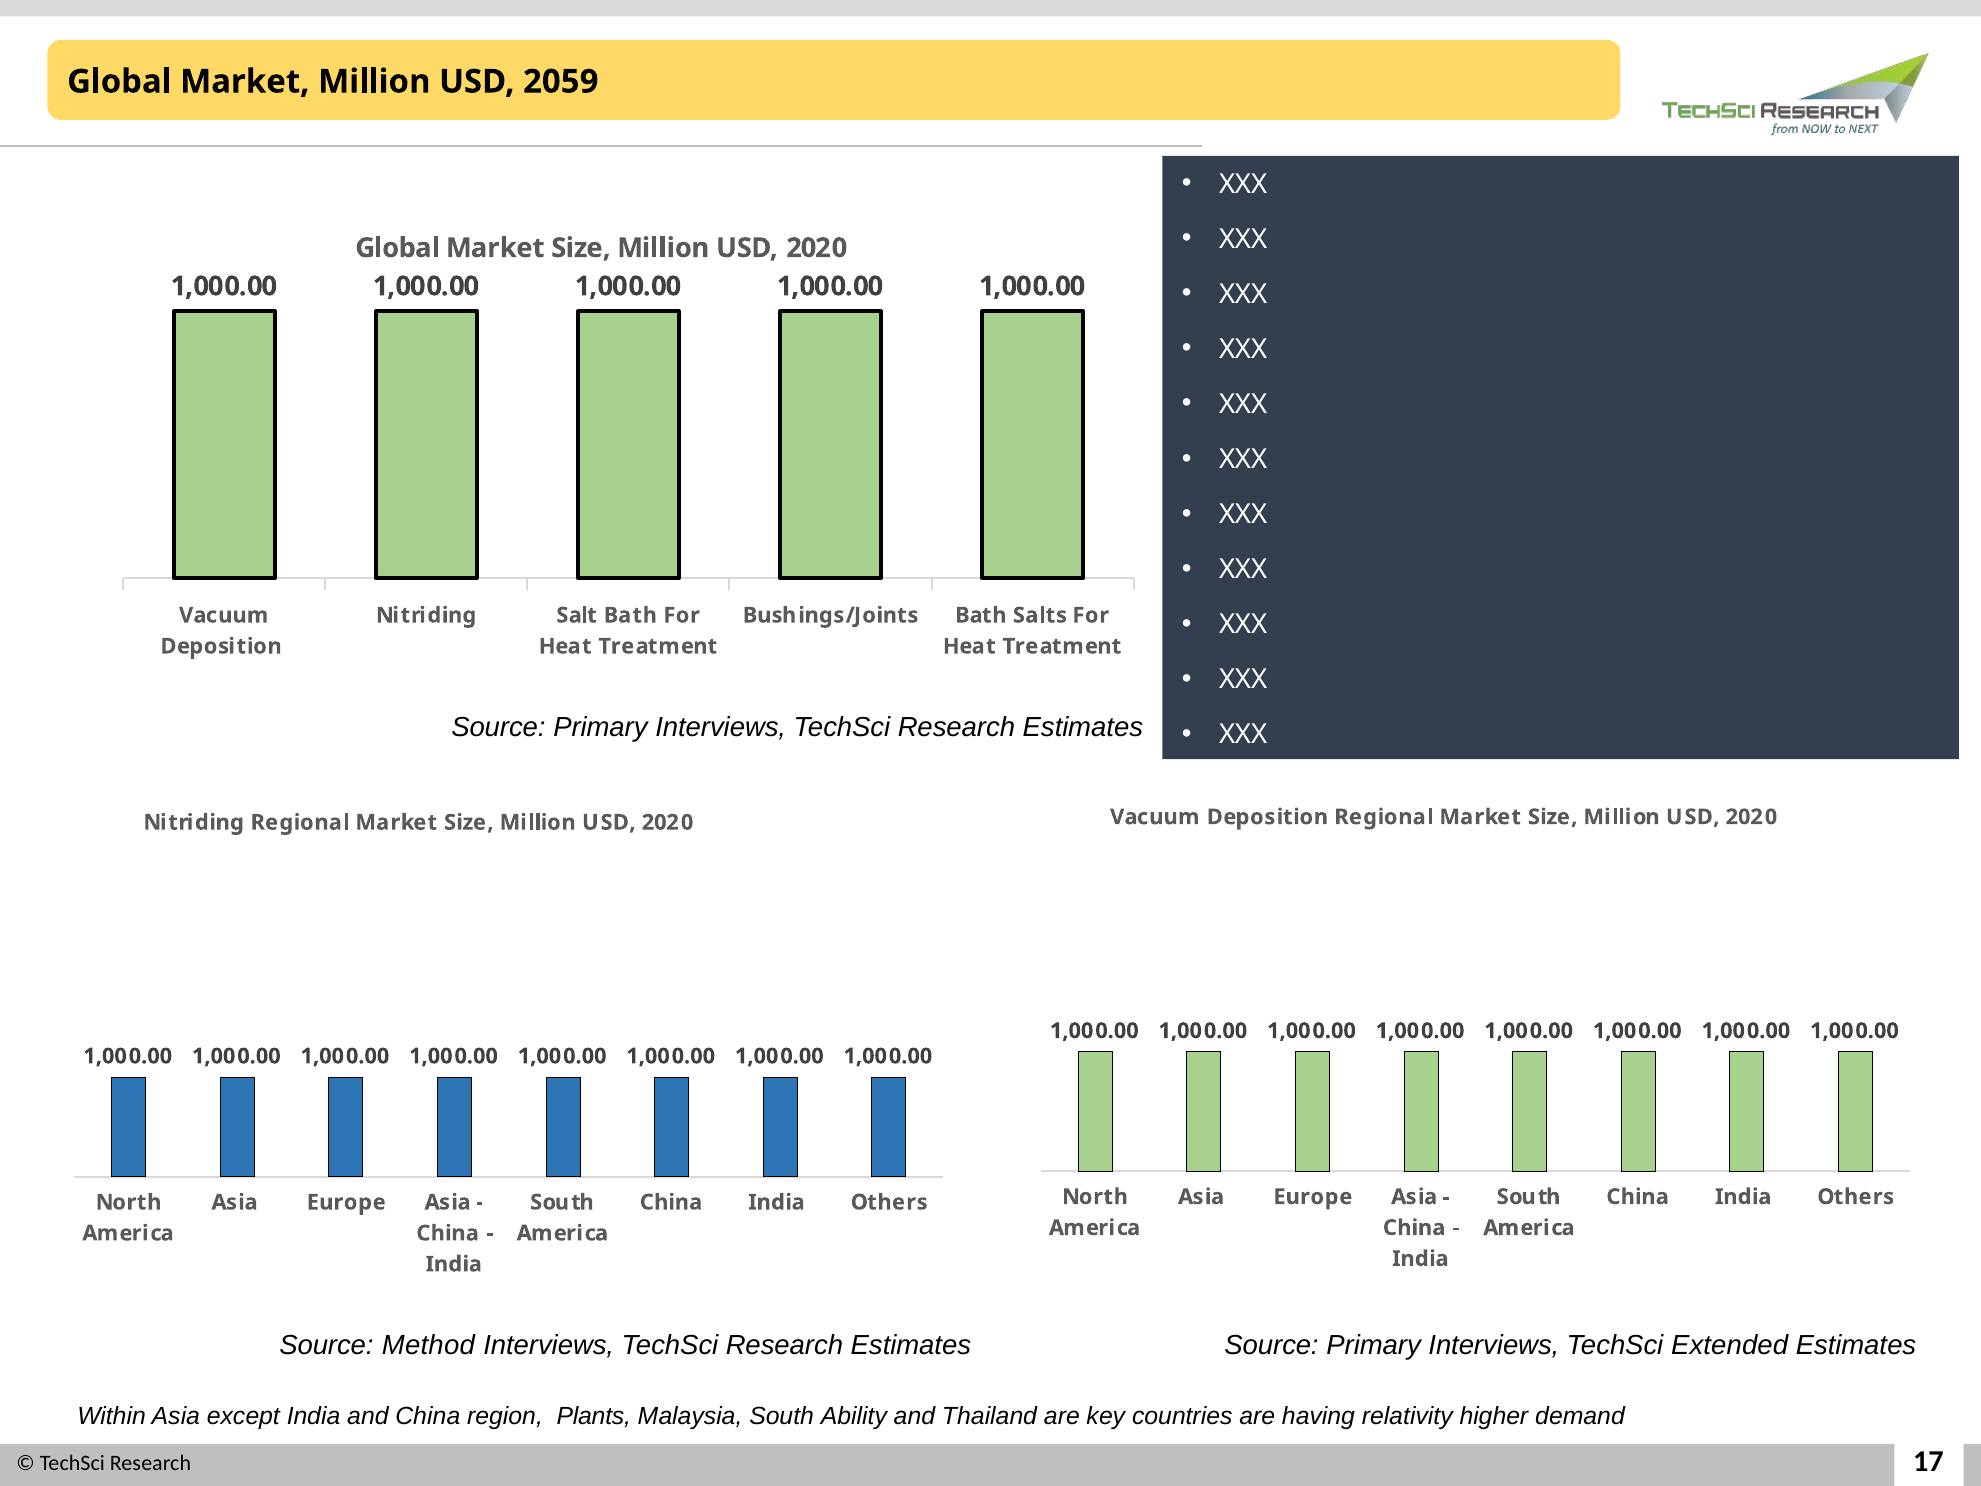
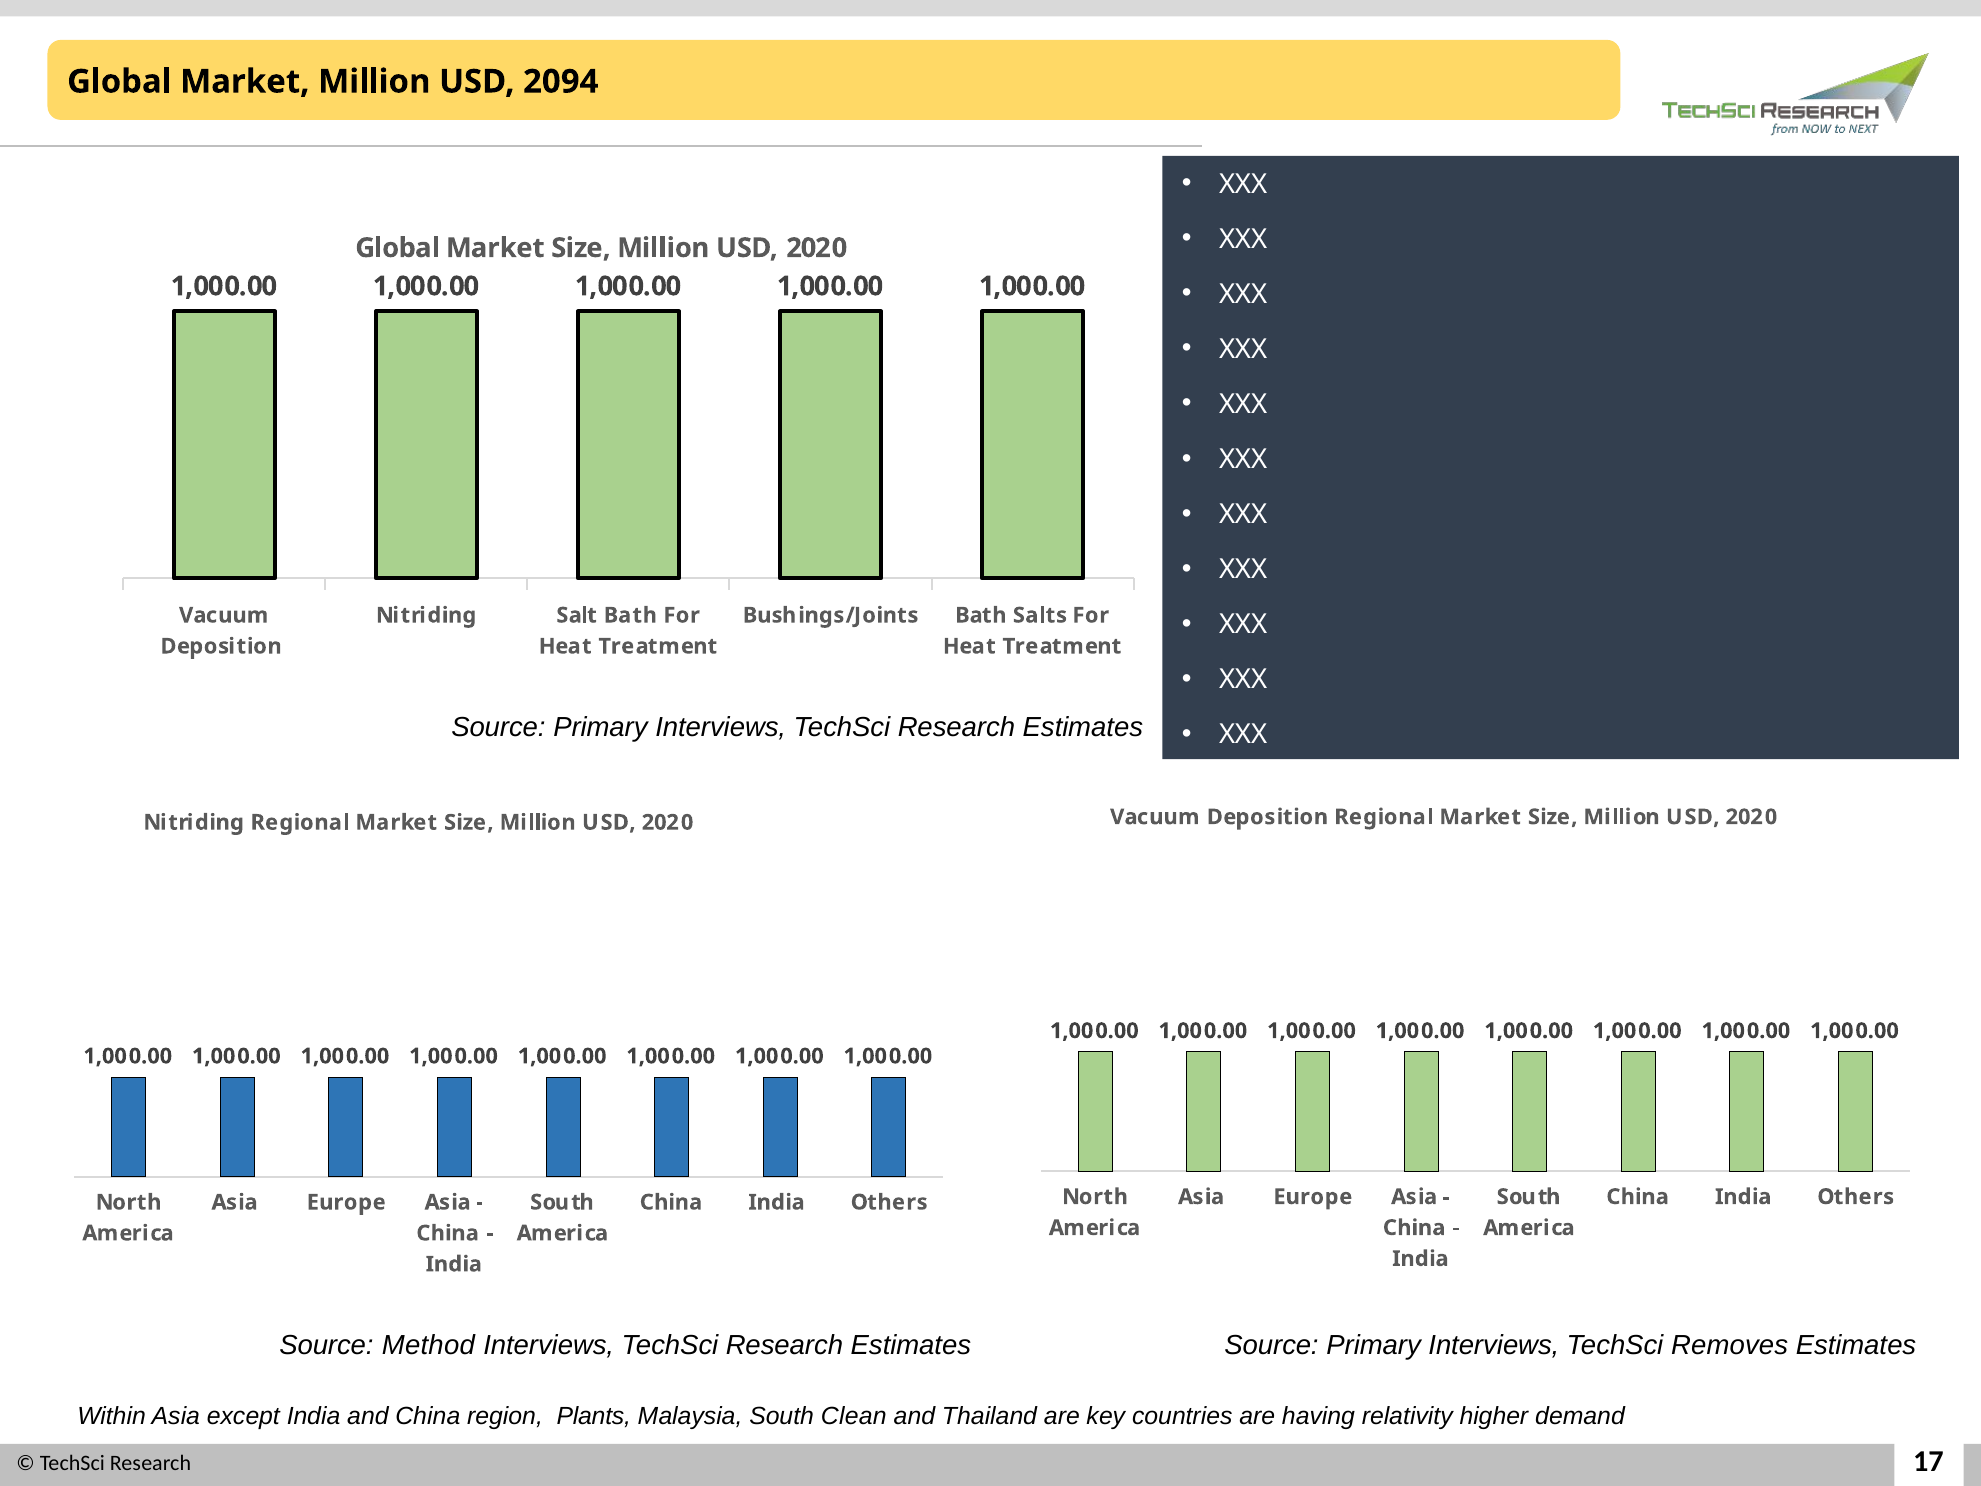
2059: 2059 -> 2094
Extended: Extended -> Removes
Ability: Ability -> Clean
